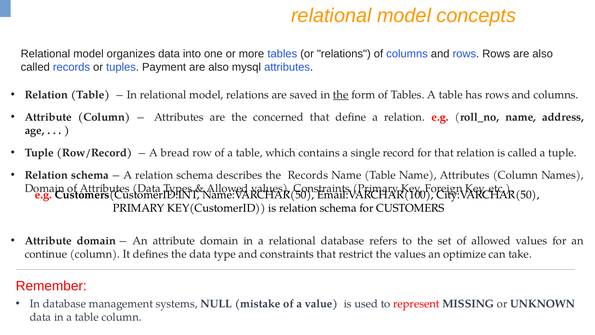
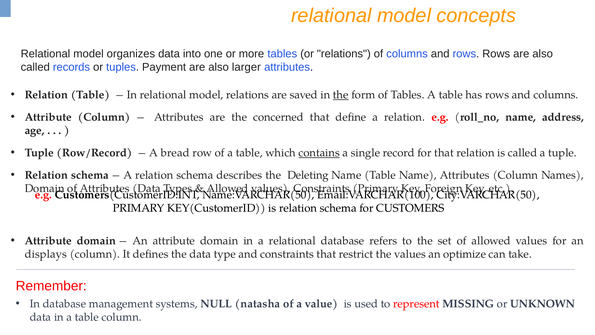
mysql: mysql -> larger
contains underline: none -> present
the Records: Records -> Deleting
continue: continue -> displays
mistake: mistake -> natasha
